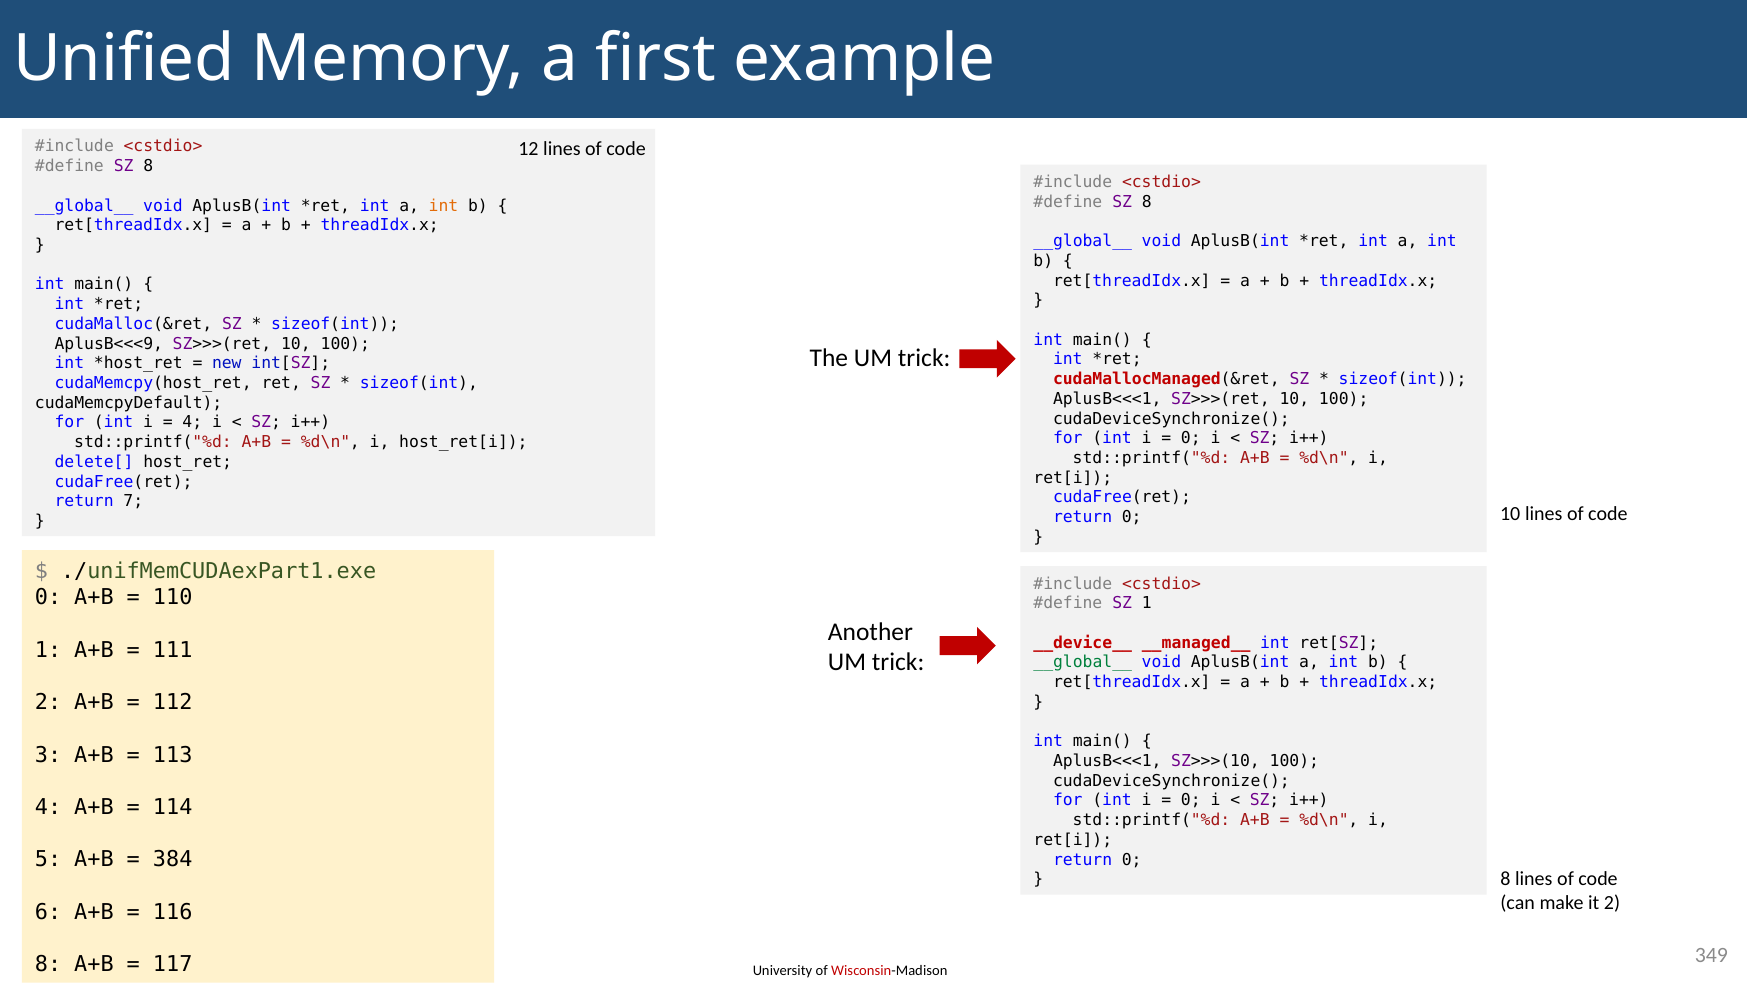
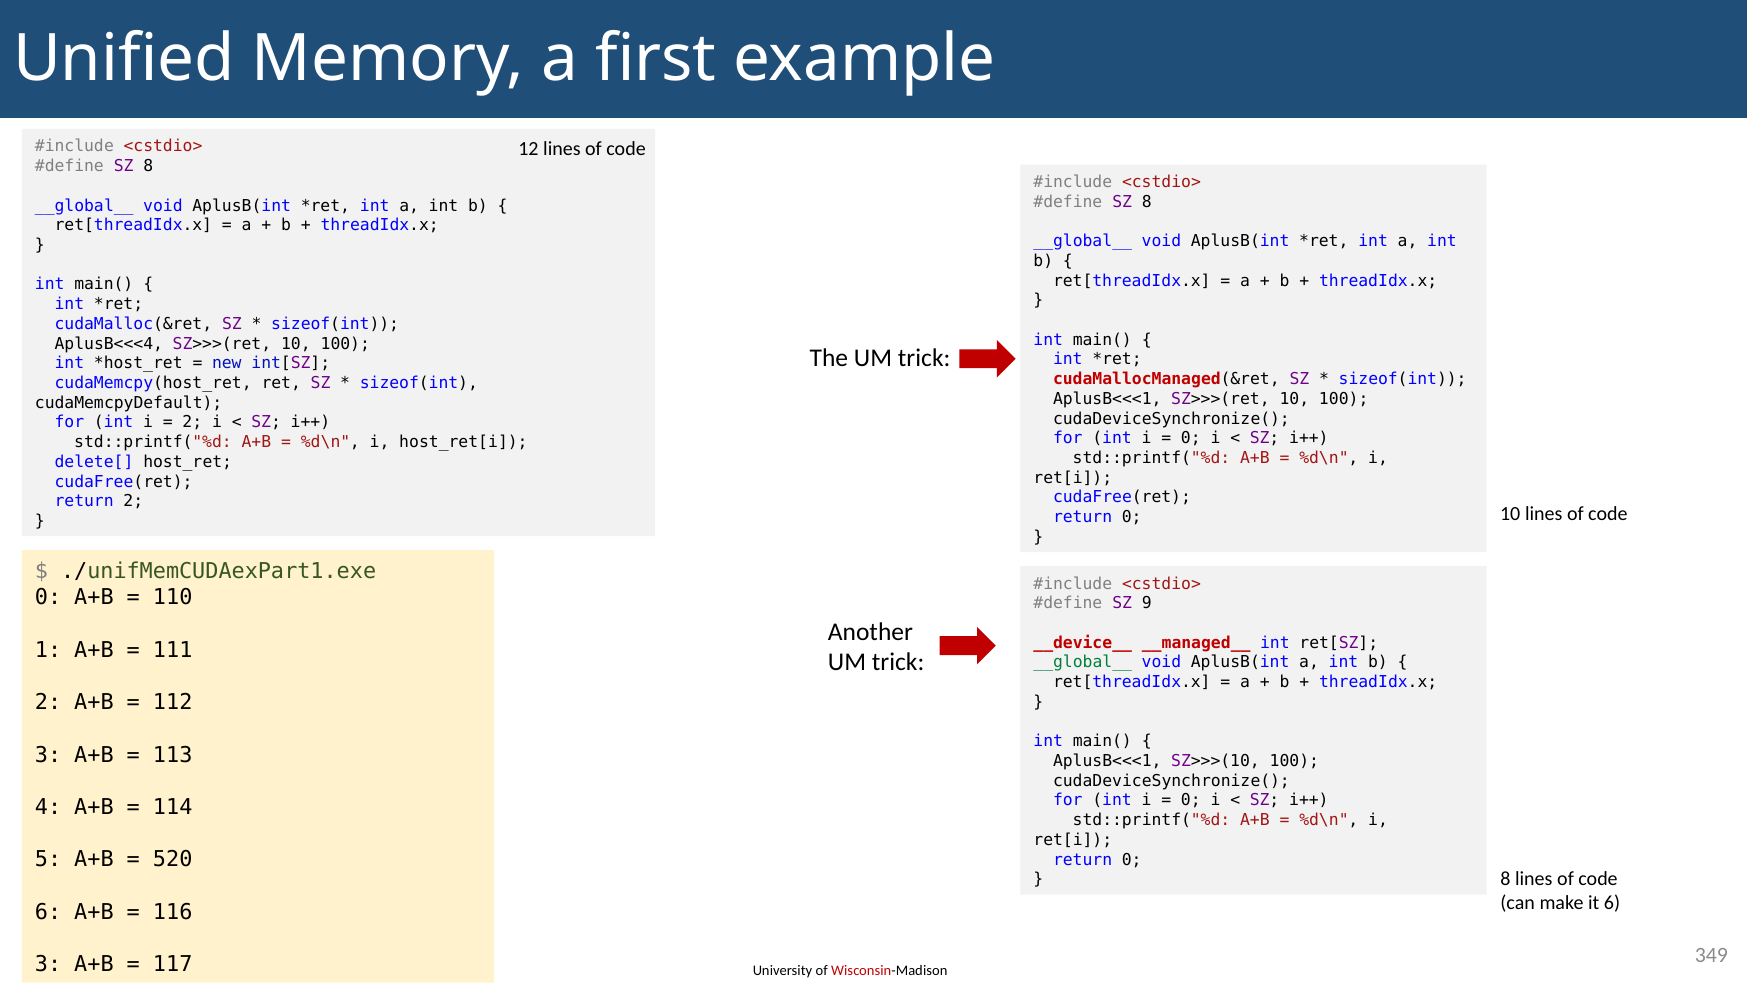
int at (444, 206) colour: orange -> black
AplusB<<<9: AplusB<<<9 -> AplusB<<<4
4 at (192, 422): 4 -> 2
return 7: 7 -> 2
SZ 1: 1 -> 9
384: 384 -> 520
it 2: 2 -> 6
8 at (48, 964): 8 -> 3
